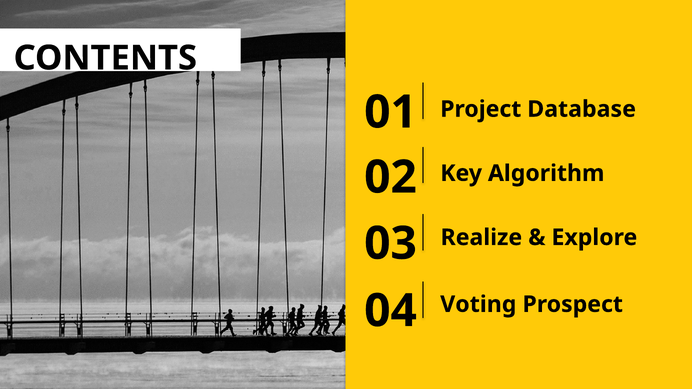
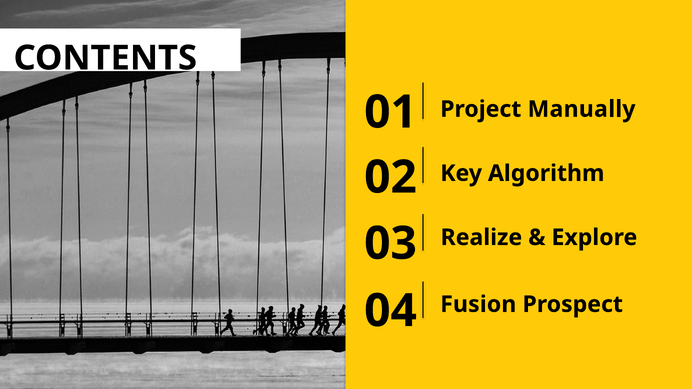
Database: Database -> Manually
Voting: Voting -> Fusion
